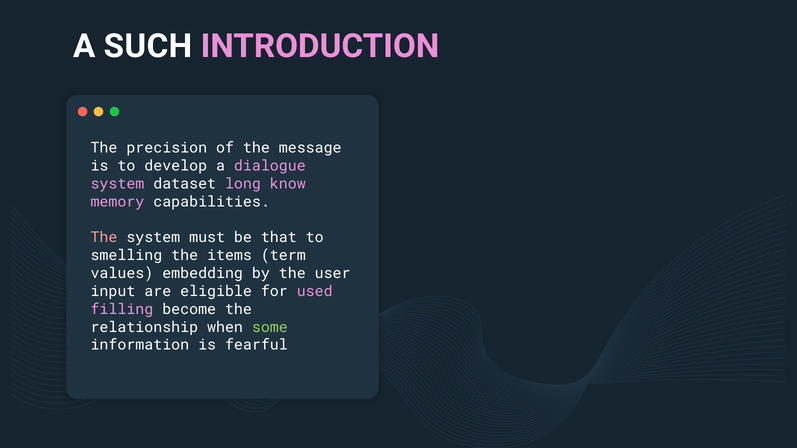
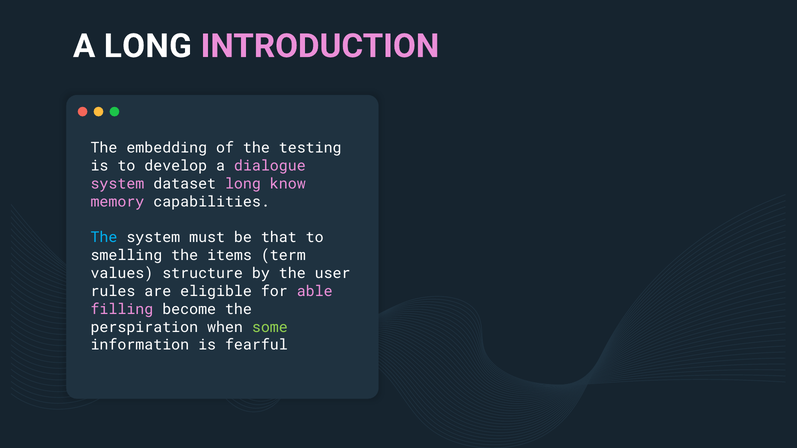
A SUCH: SUCH -> LONG
precision: precision -> embedding
message: message -> testing
The at (104, 238) colour: pink -> light blue
embedding: embedding -> structure
input: input -> rules
used: used -> able
relationship: relationship -> perspiration
